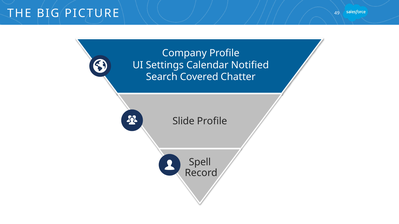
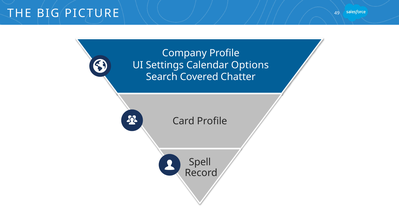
Notified: Notified -> Options
Slide: Slide -> Card
